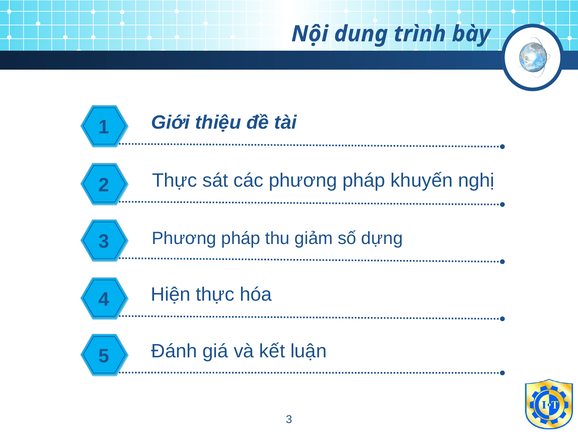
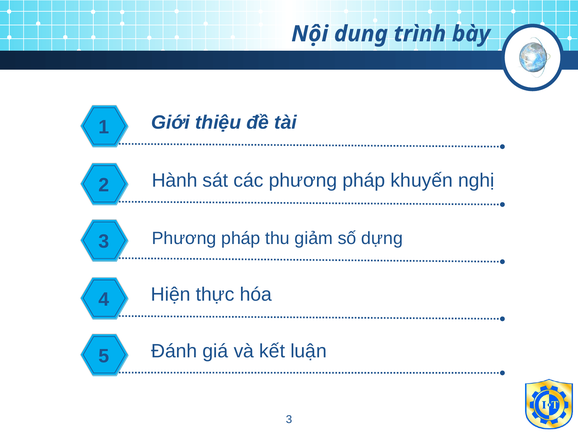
Thực at (175, 180): Thực -> Hành
